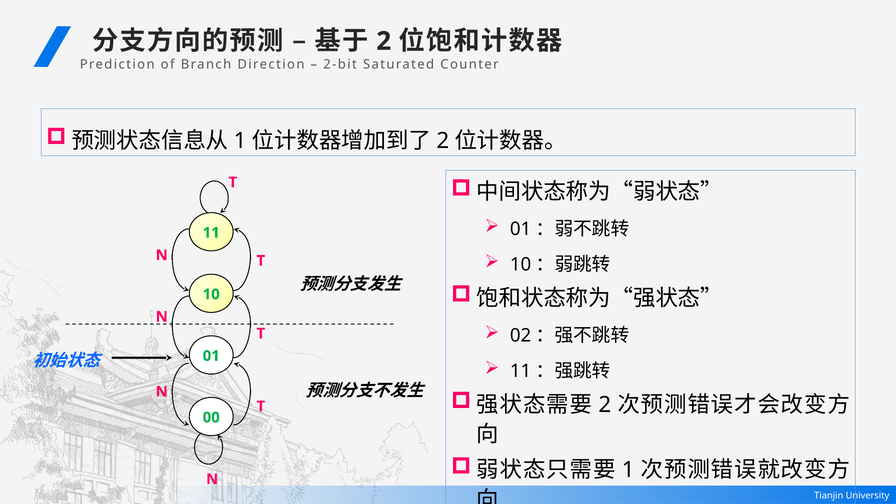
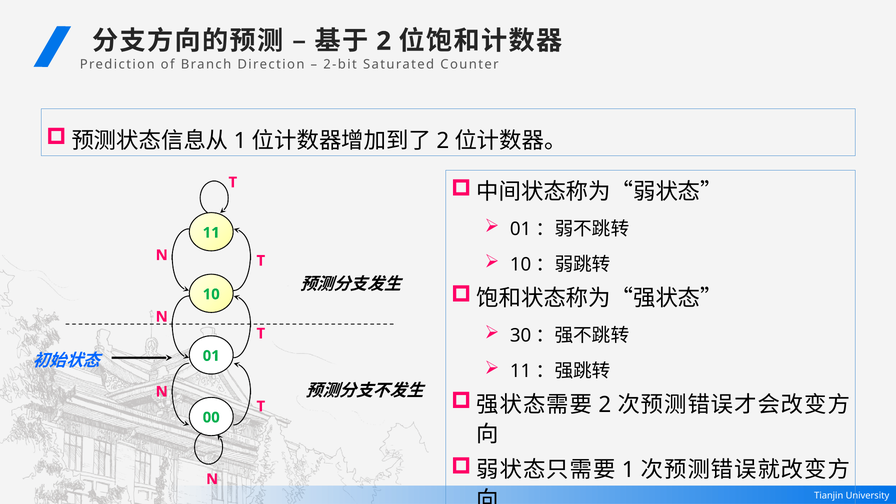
02: 02 -> 30
